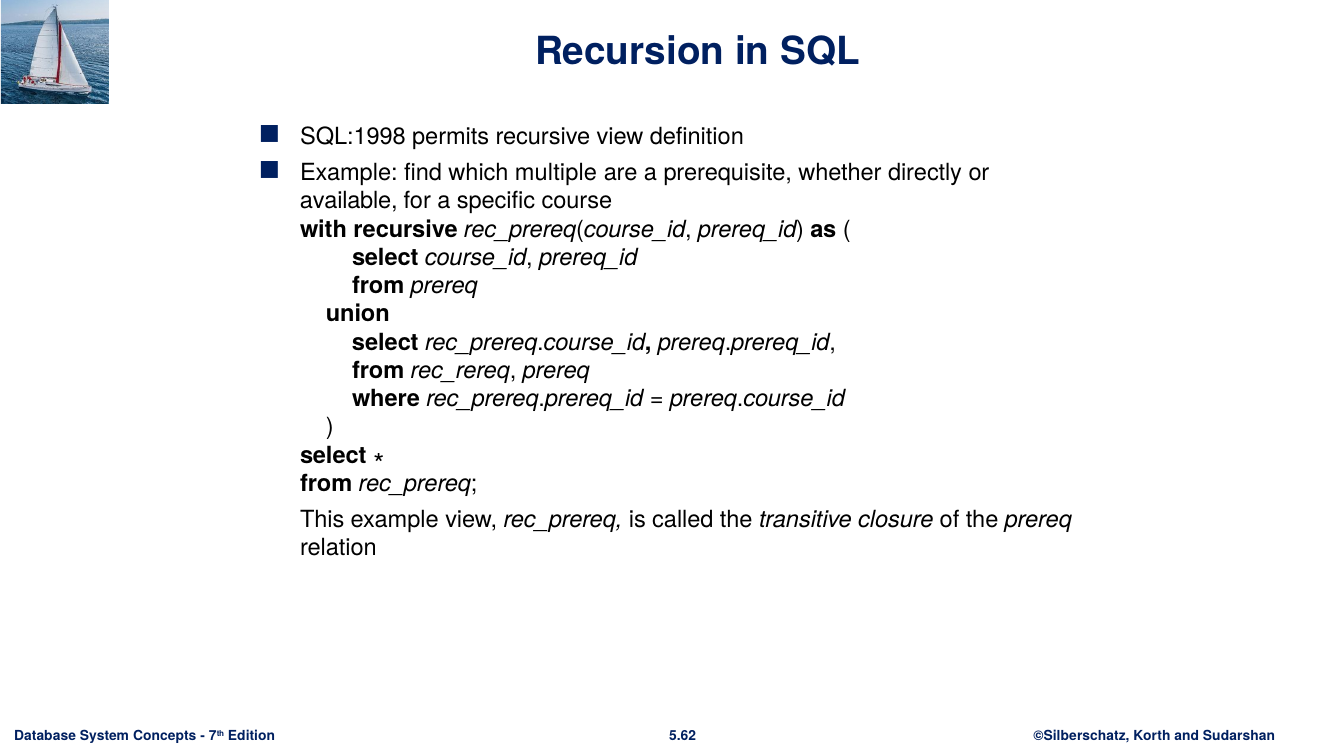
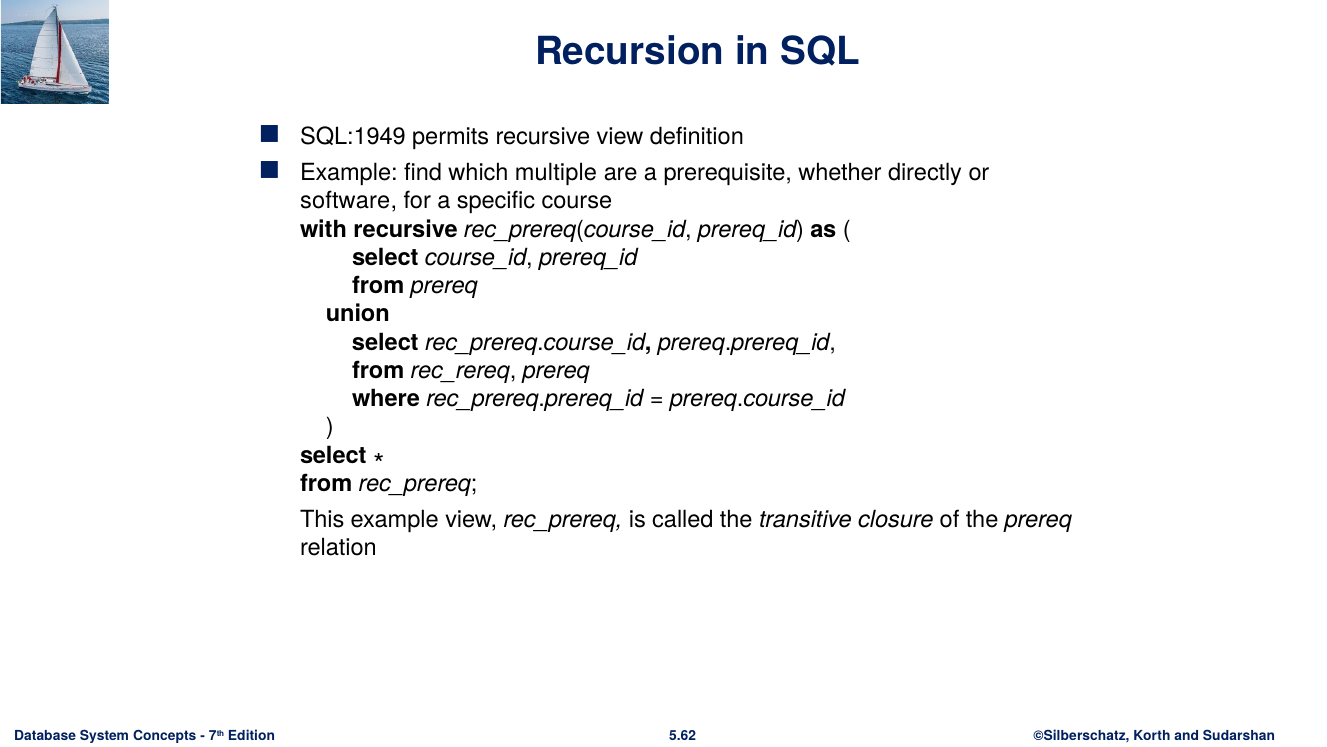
SQL:1998: SQL:1998 -> SQL:1949
available: available -> software
